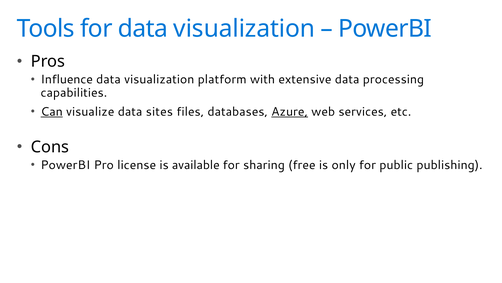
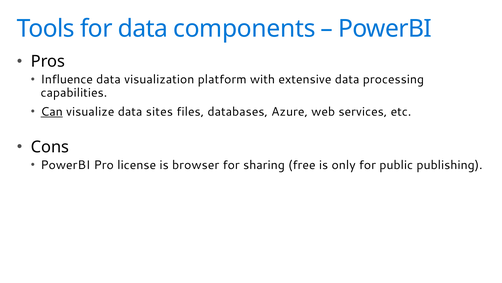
for data visualization: visualization -> components
Azure underline: present -> none
available: available -> browser
